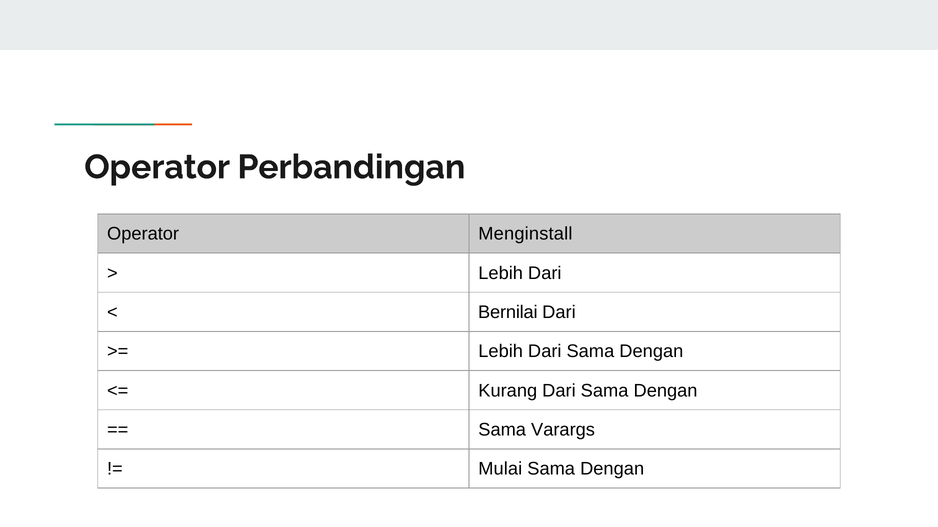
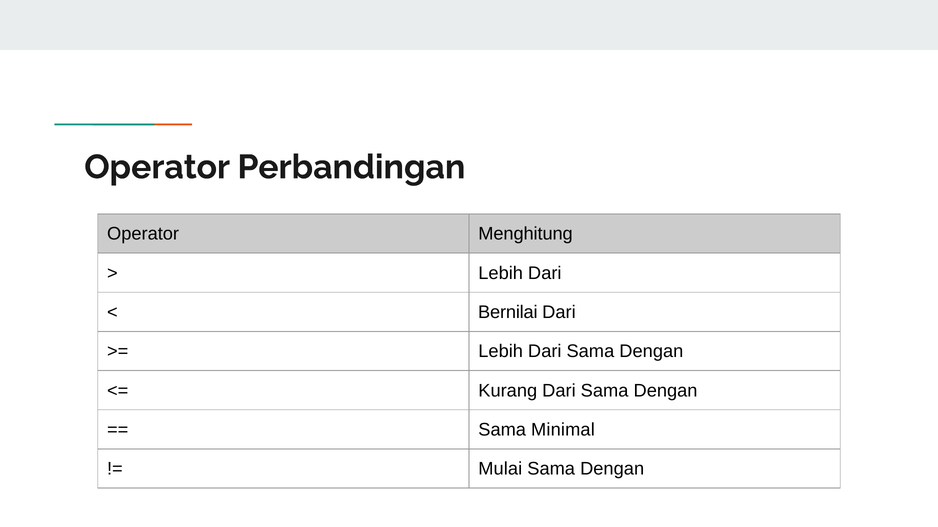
Menginstall: Menginstall -> Menghitung
Varargs: Varargs -> Minimal
